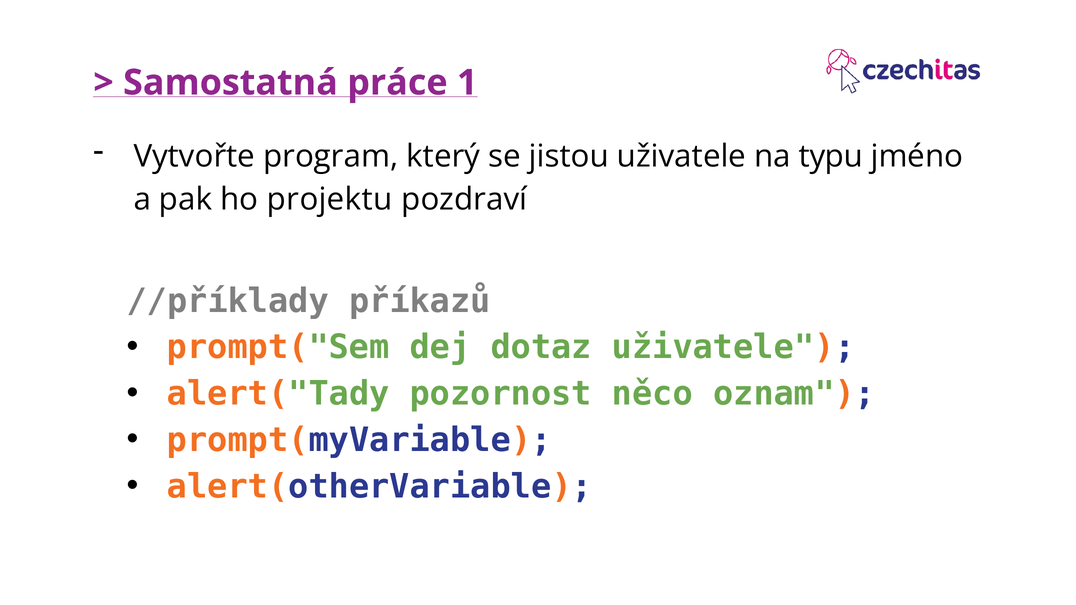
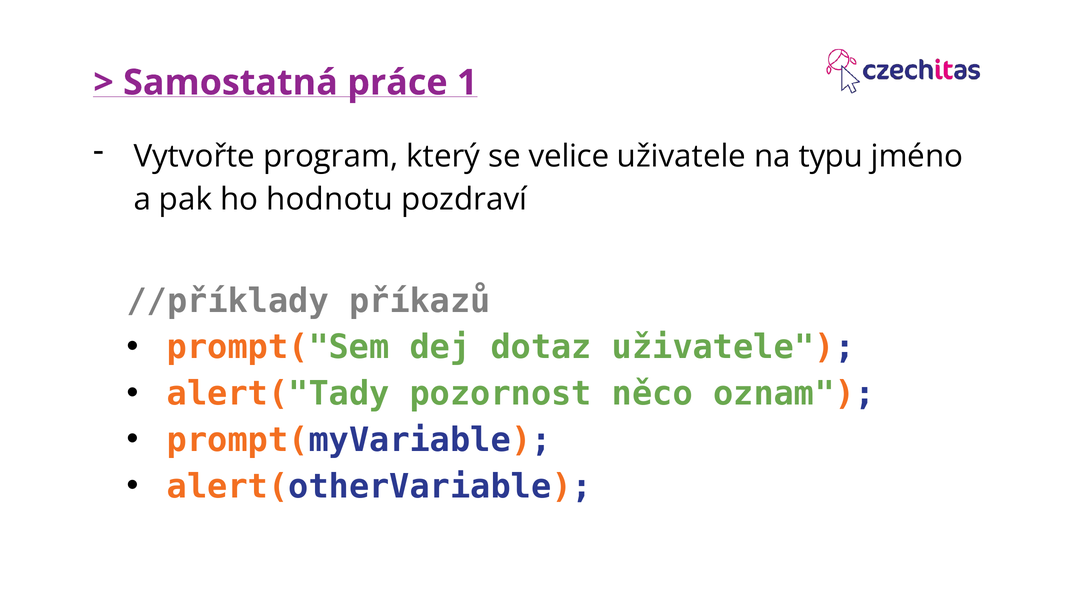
jistou: jistou -> velice
projektu: projektu -> hodnotu
